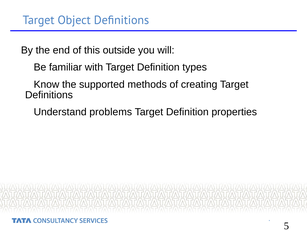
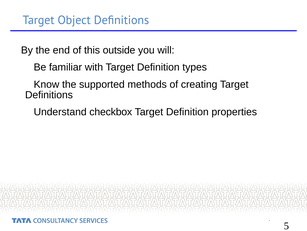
problems: problems -> checkbox
